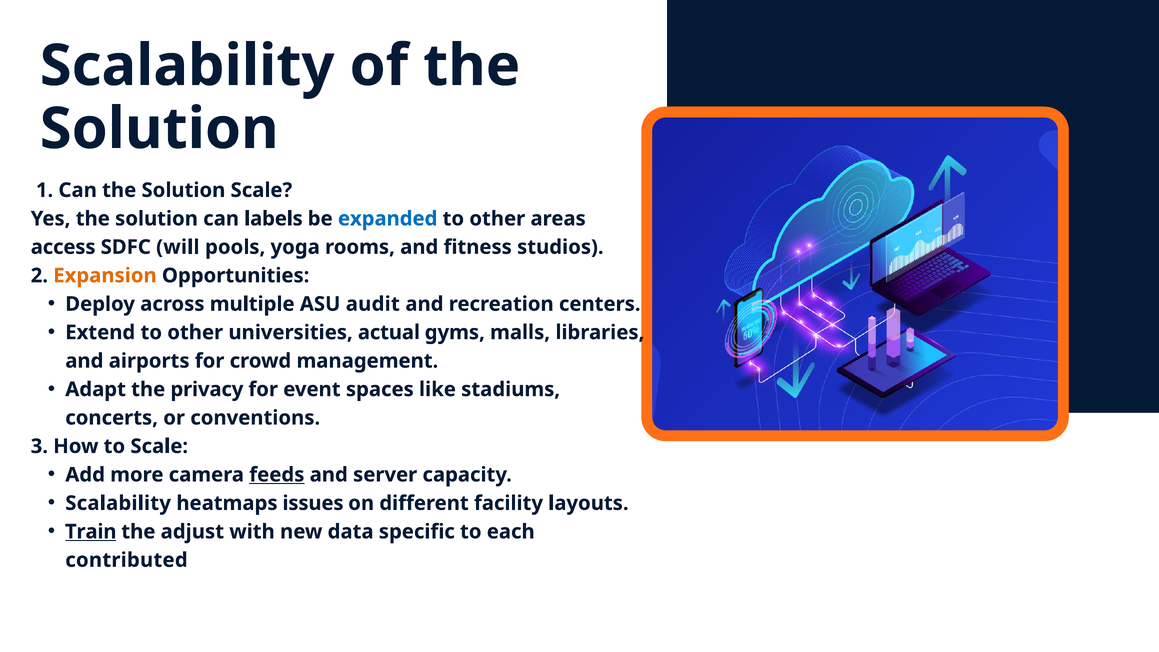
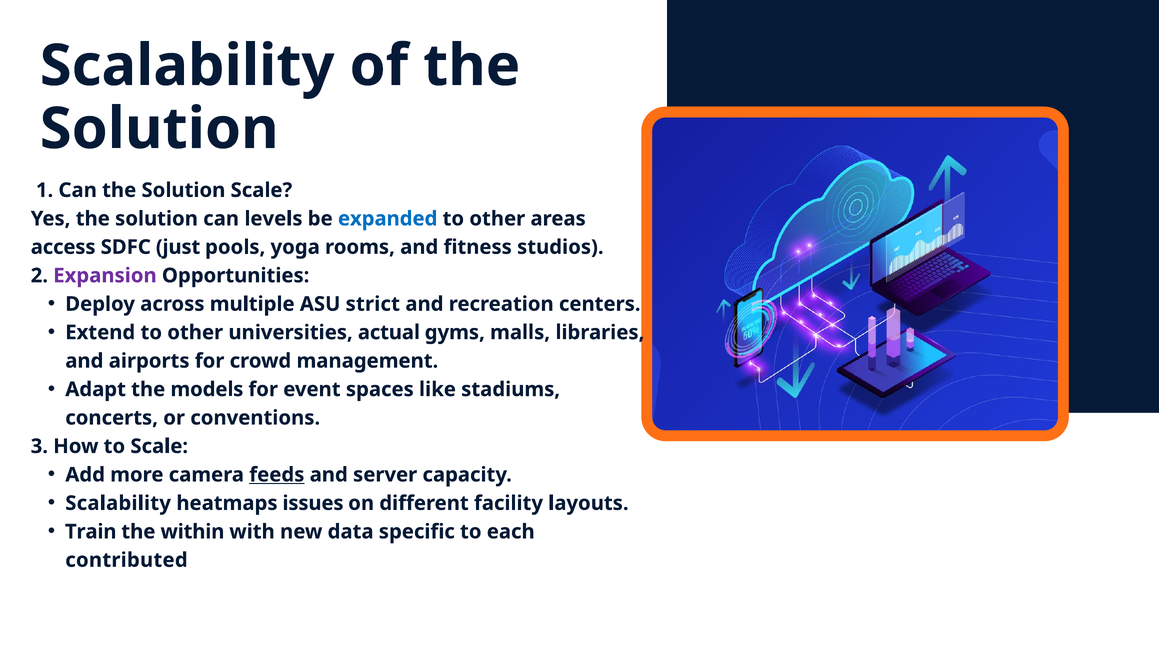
labels: labels -> levels
will: will -> just
Expansion colour: orange -> purple
audit: audit -> strict
privacy: privacy -> models
Train underline: present -> none
adjust: adjust -> within
